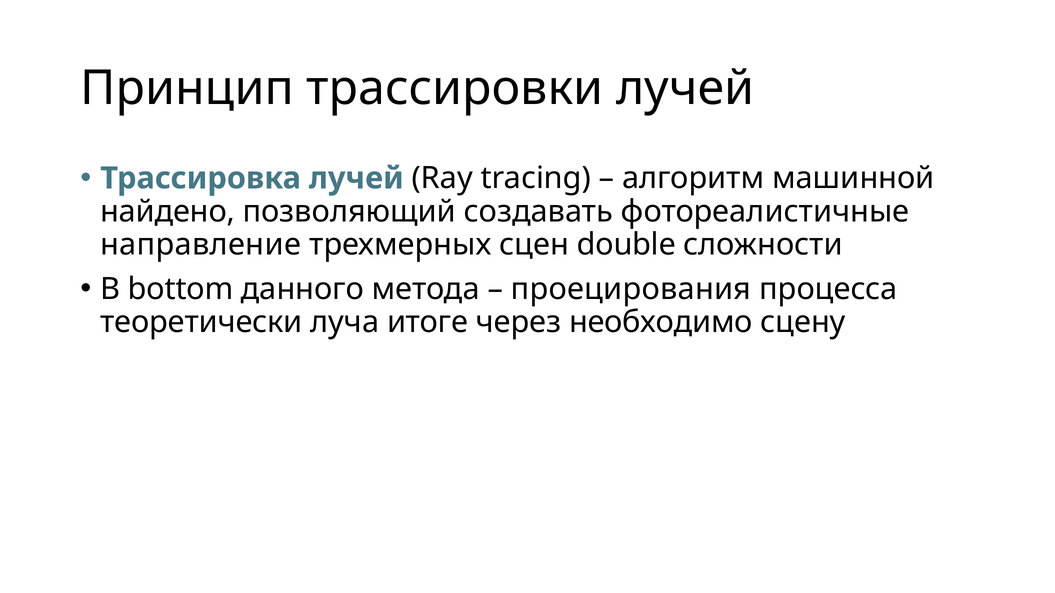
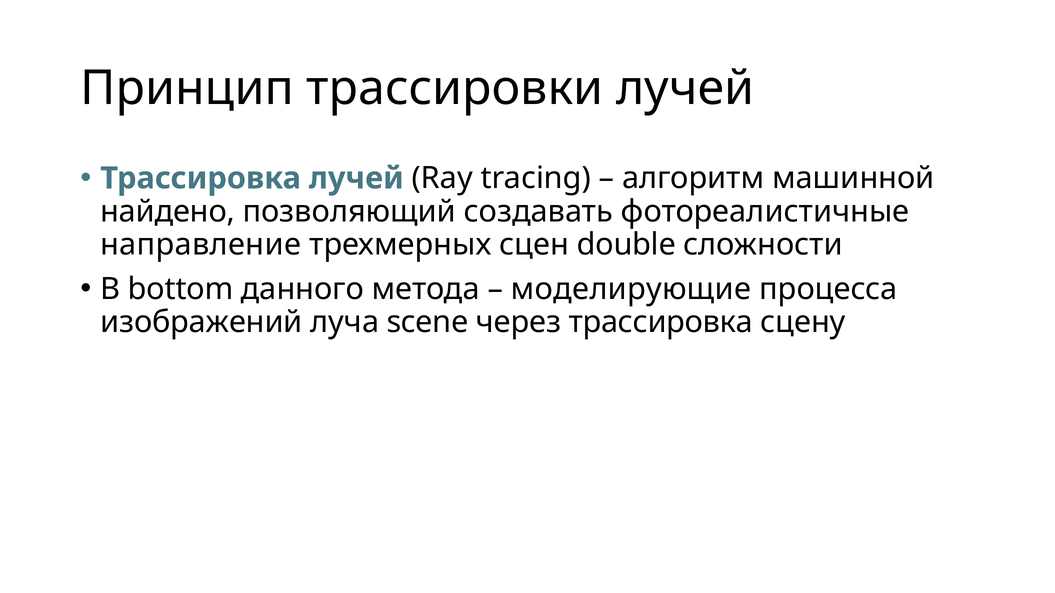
проецирования: проецирования -> моделирующие
теоретически: теоретически -> изображений
итоге: итоге -> scene
через необходимо: необходимо -> трассировка
